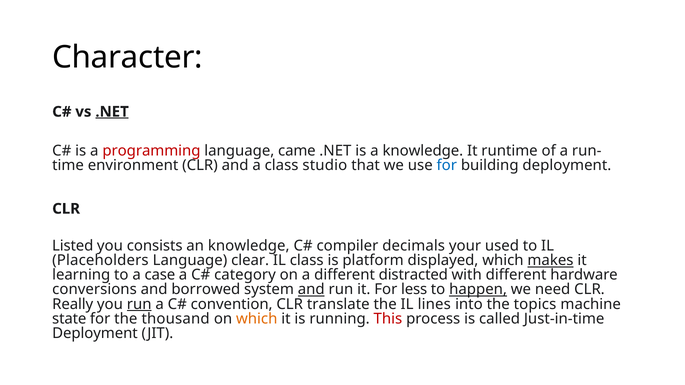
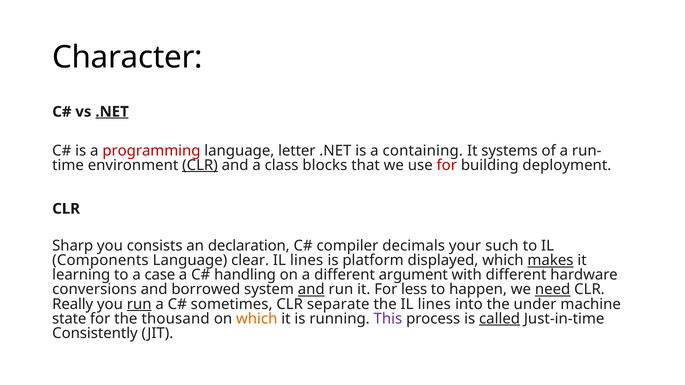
came: came -> letter
a knowledge: knowledge -> containing
runtime: runtime -> systems
CLR at (200, 165) underline: none -> present
studio: studio -> blocks
for at (447, 165) colour: blue -> red
Listed: Listed -> Sharp
an knowledge: knowledge -> declaration
used: used -> such
Placeholders: Placeholders -> Components
class at (307, 261): class -> lines
category: category -> handling
distracted: distracted -> argument
happen underline: present -> none
need underline: none -> present
convention: convention -> sometimes
translate: translate -> separate
topics: topics -> under
This colour: red -> purple
called underline: none -> present
Deployment at (95, 333): Deployment -> Consistently
